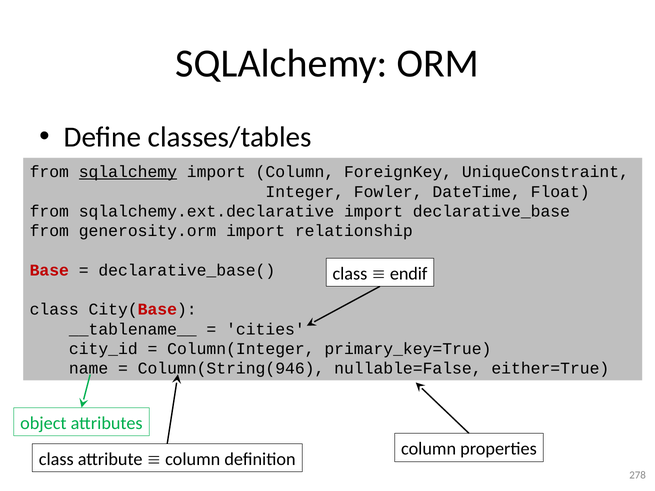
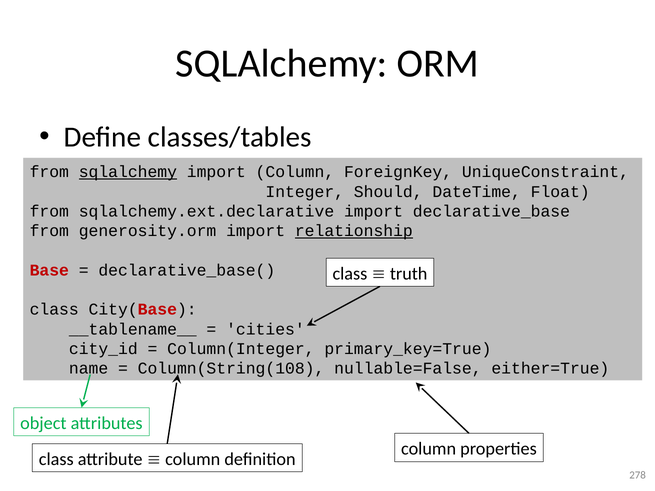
Fowler: Fowler -> Should
relationship underline: none -> present
endif: endif -> truth
Column(String(946: Column(String(946 -> Column(String(108
